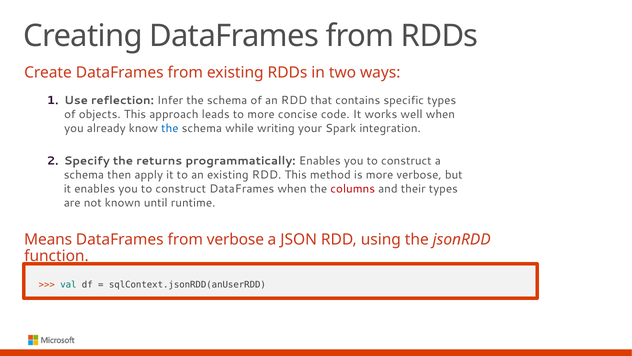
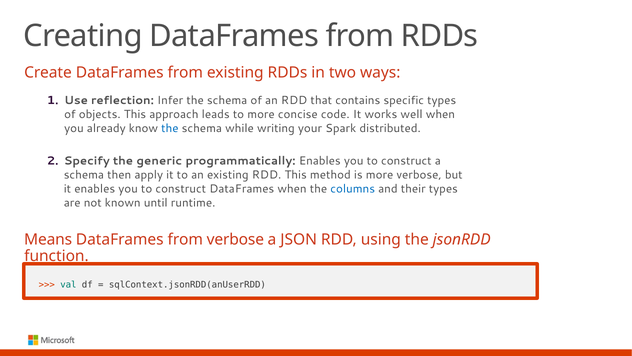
integration: integration -> distributed
returns: returns -> generic
columns colour: red -> blue
